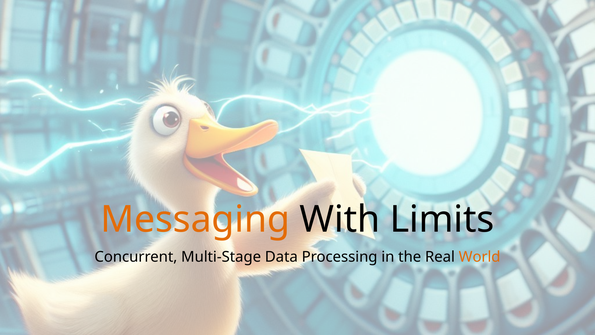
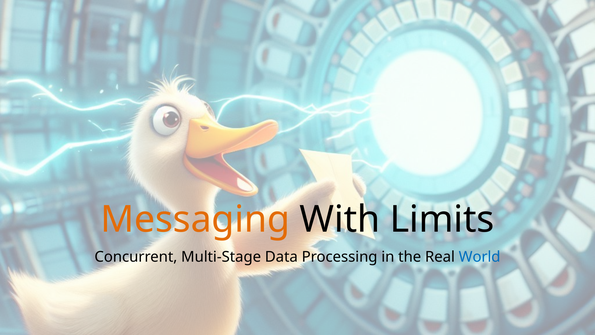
World colour: orange -> blue
